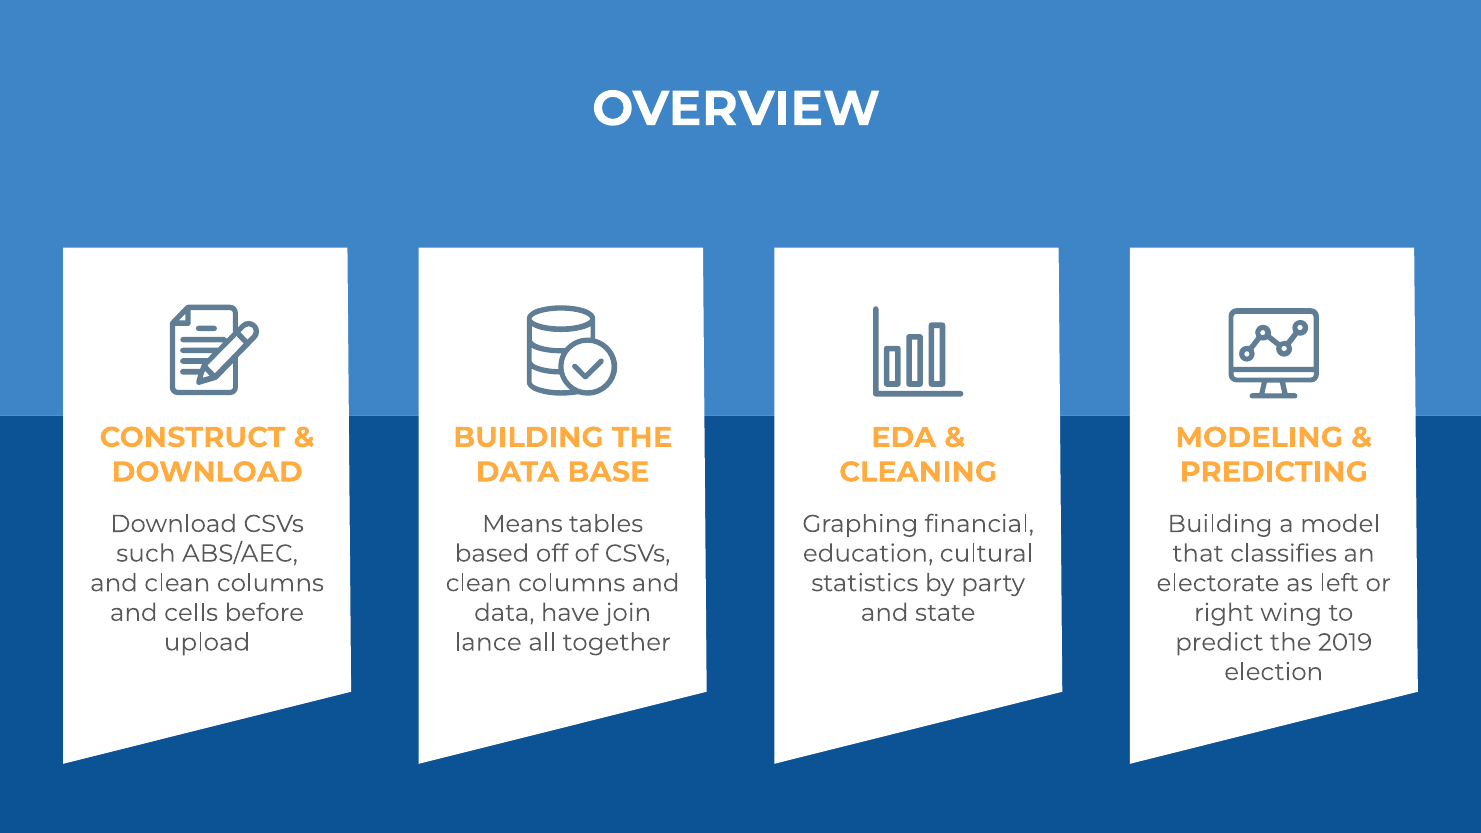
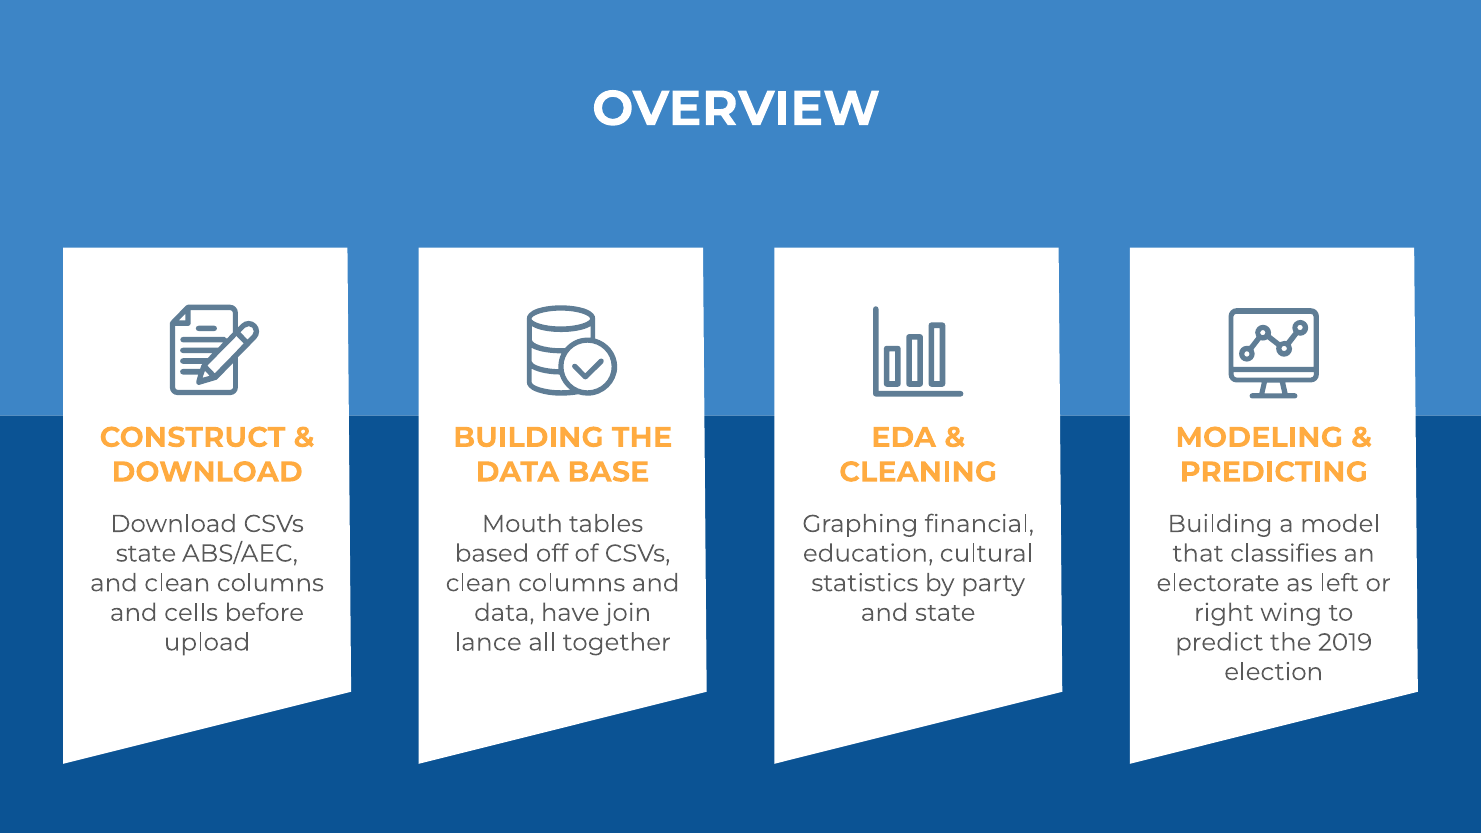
Means: Means -> Mouth
such at (146, 554): such -> state
